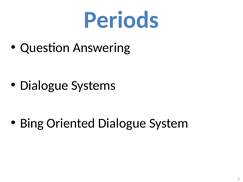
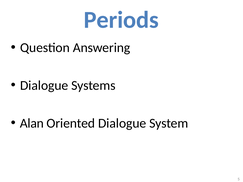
Bing: Bing -> Alan
